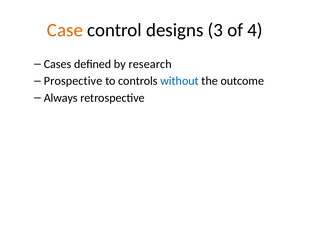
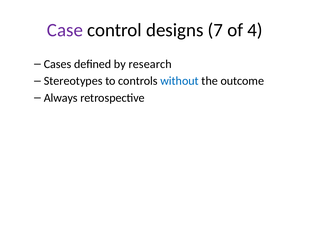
Case colour: orange -> purple
3: 3 -> 7
Prospective: Prospective -> Stereotypes
